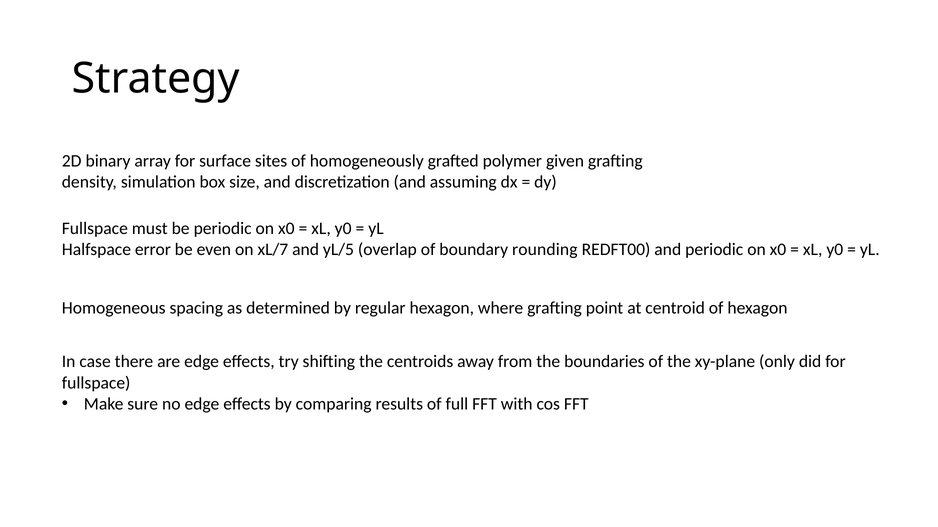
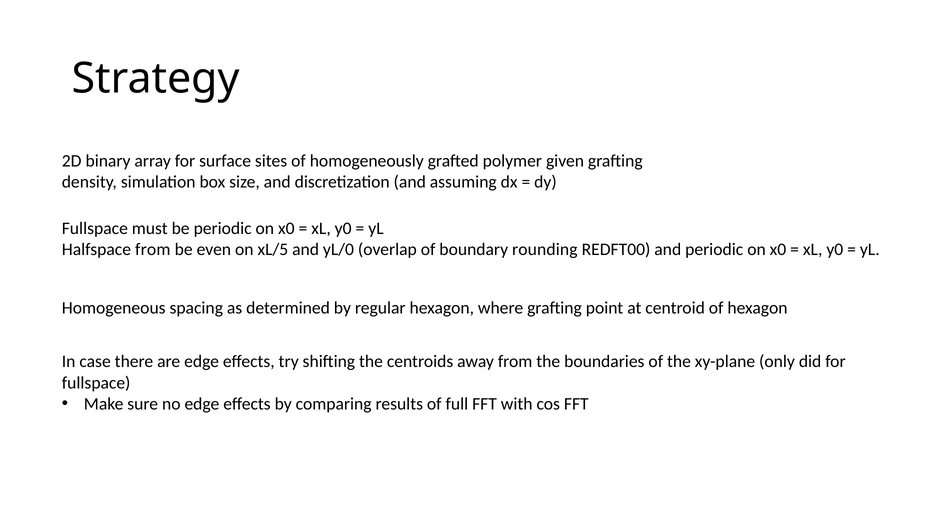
Halfspace error: error -> from
xL/7: xL/7 -> xL/5
yL/5: yL/5 -> yL/0
